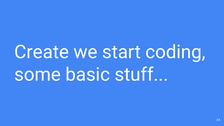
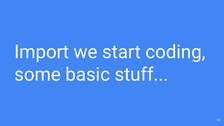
Create: Create -> Import
